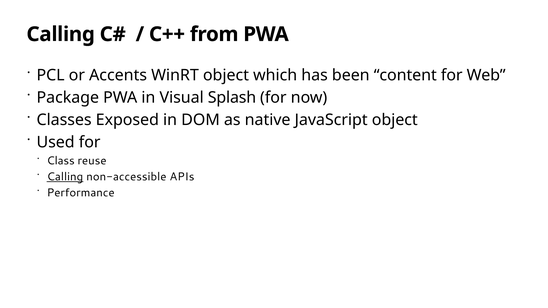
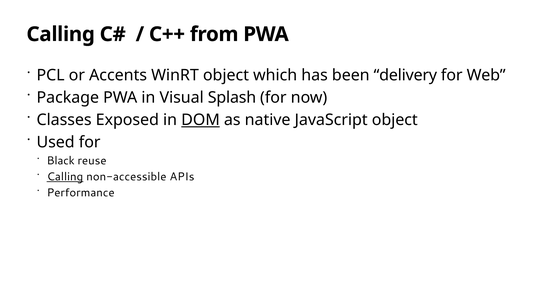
content: content -> delivery
DOM underline: none -> present
Class: Class -> Black
